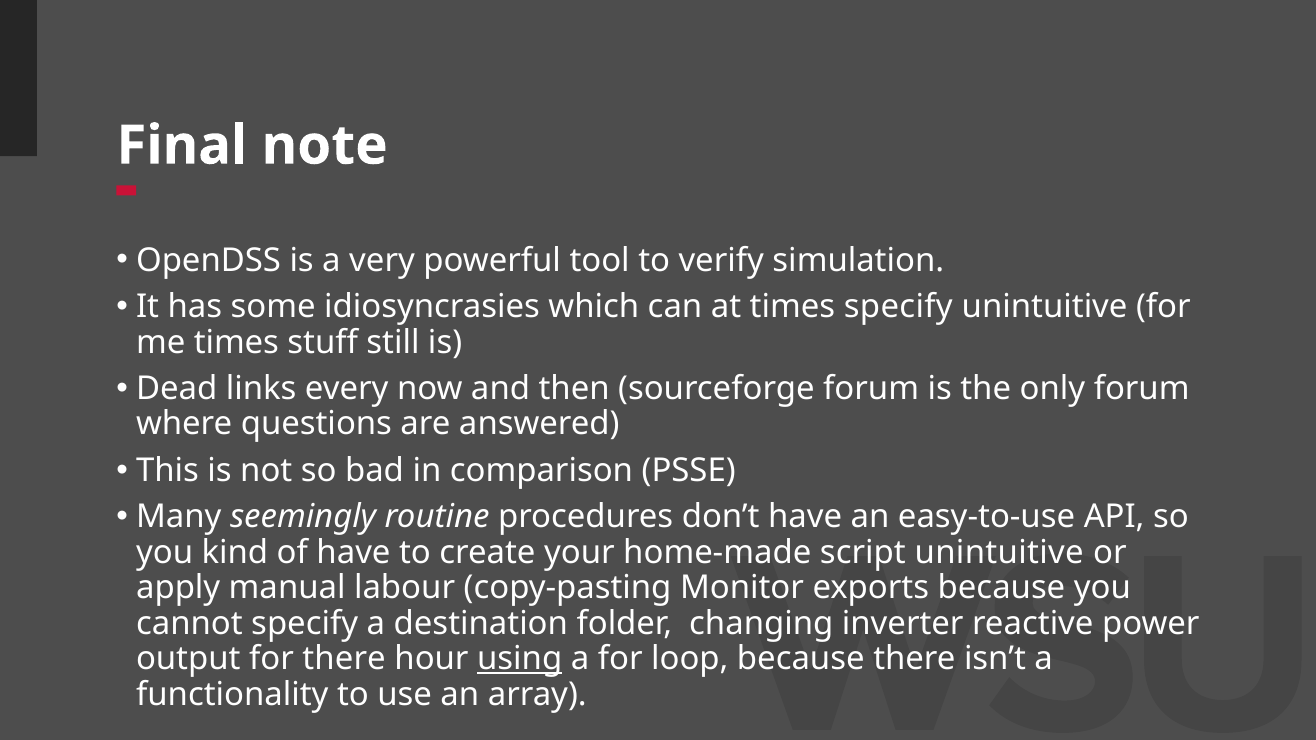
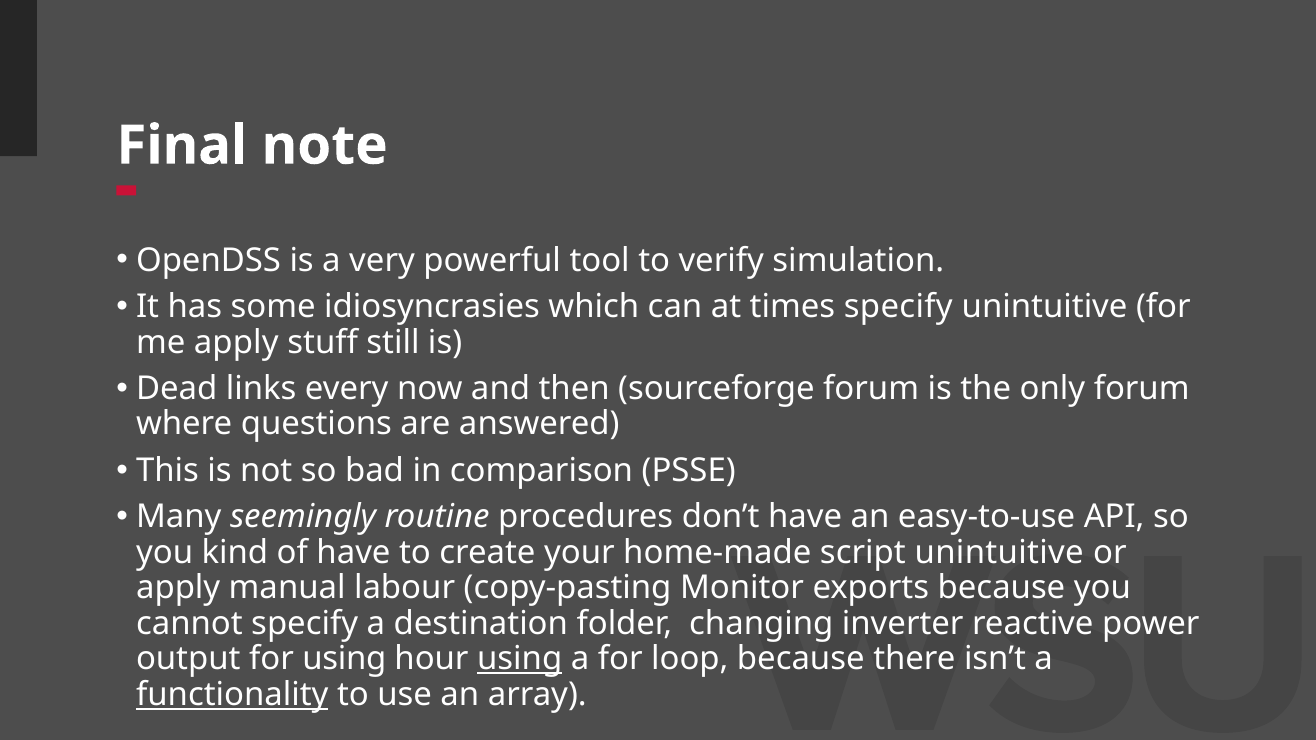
me times: times -> apply
for there: there -> using
functionality underline: none -> present
